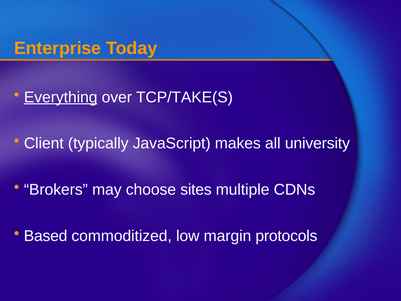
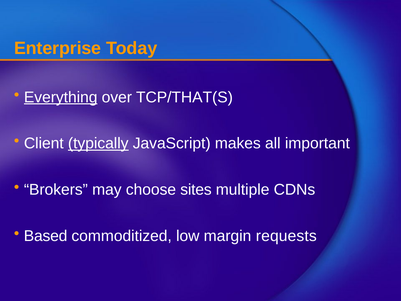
TCP/TAKE(S: TCP/TAKE(S -> TCP/THAT(S
typically underline: none -> present
university: university -> important
protocols: protocols -> requests
